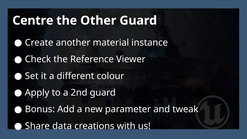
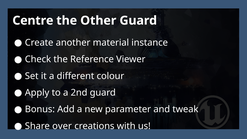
data: data -> over
